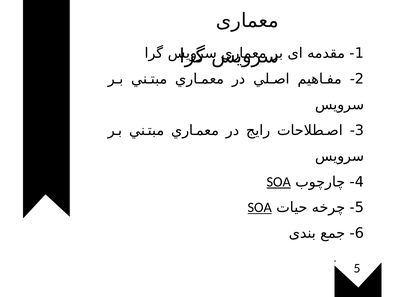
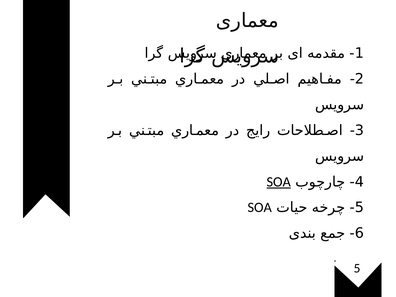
SOA at (260, 208) underline: present -> none
